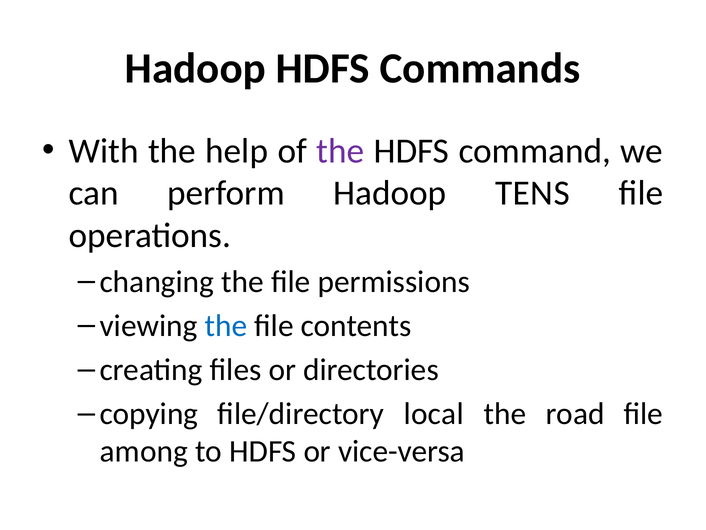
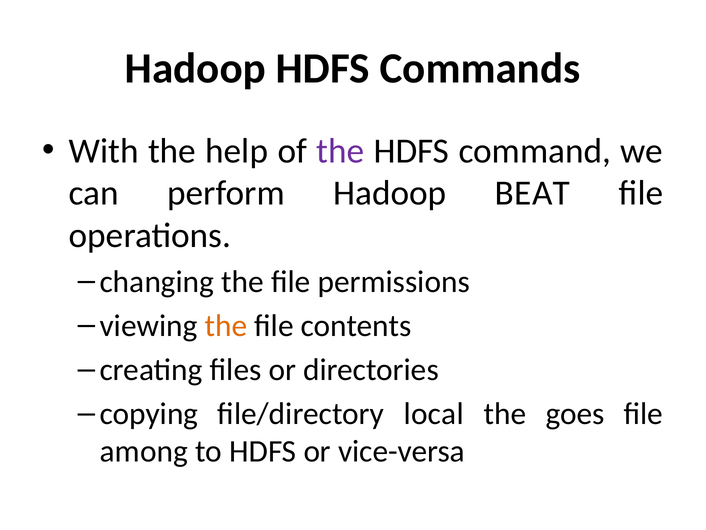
TENS: TENS -> BEAT
the at (226, 325) colour: blue -> orange
road: road -> goes
